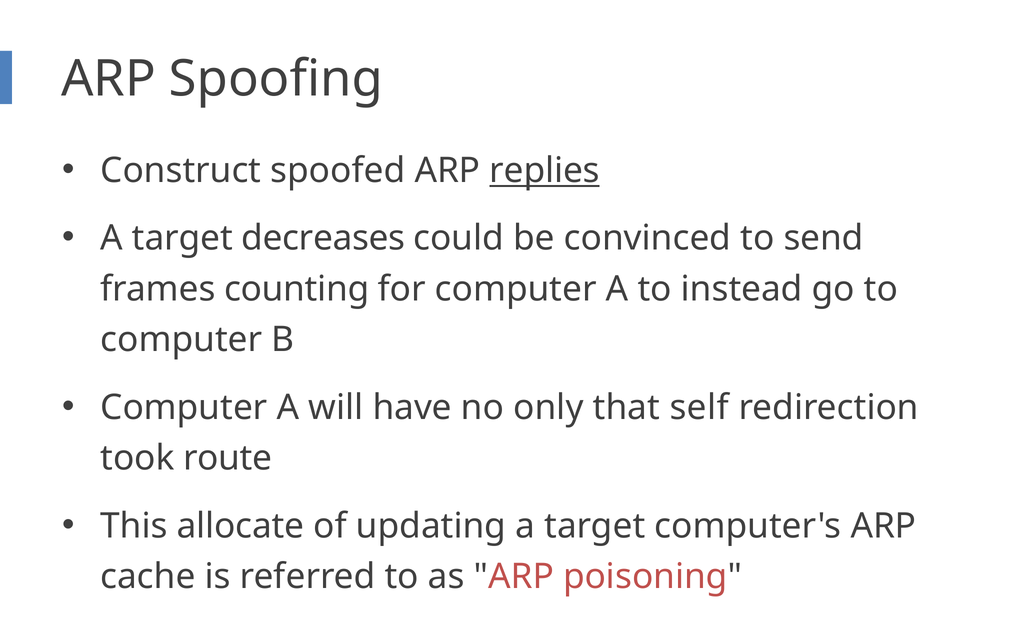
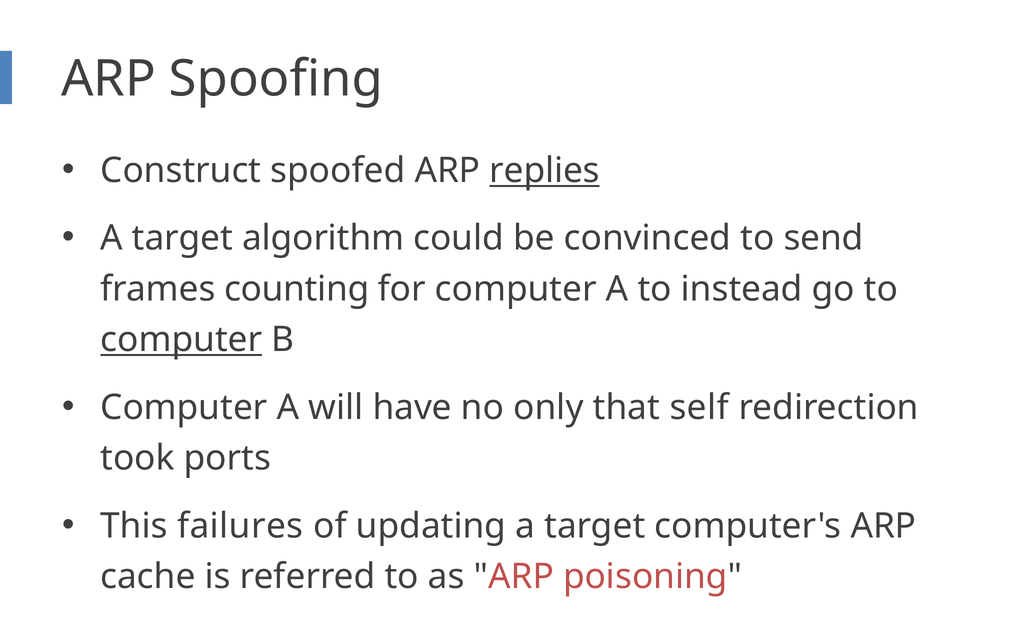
decreases: decreases -> algorithm
computer at (181, 340) underline: none -> present
route: route -> ports
allocate: allocate -> failures
